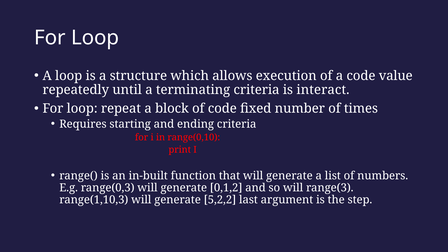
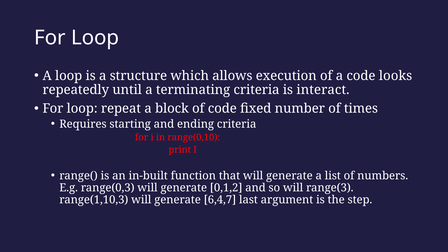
value: value -> looks
5,2,2: 5,2,2 -> 6,4,7
